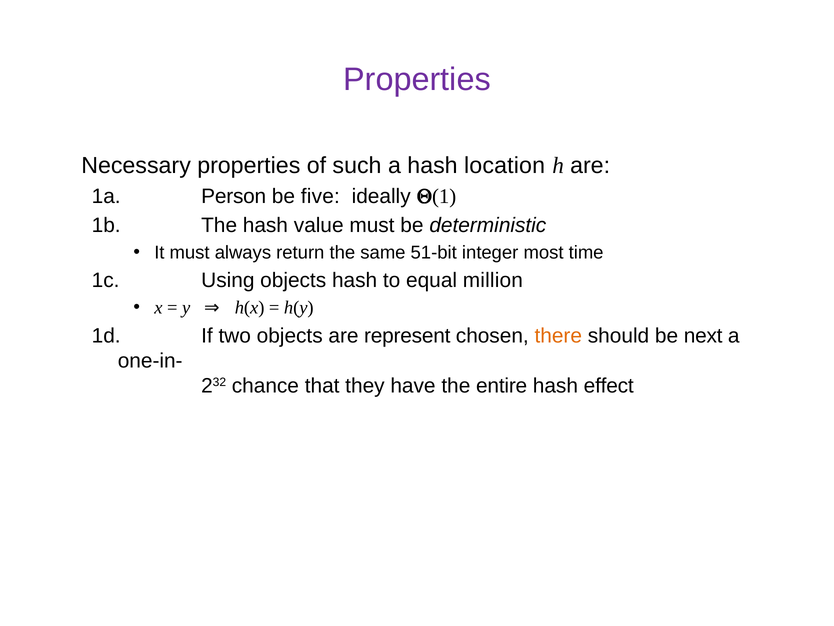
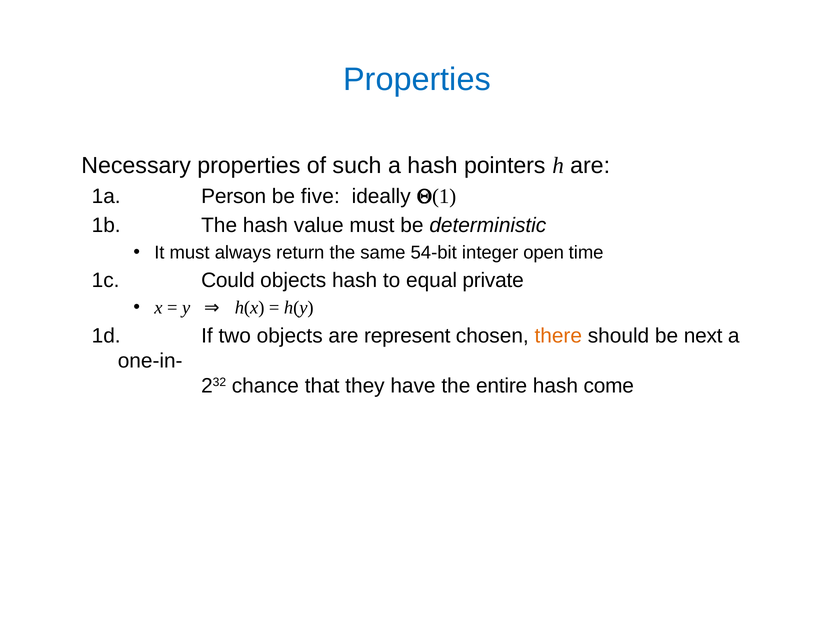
Properties at (417, 79) colour: purple -> blue
location: location -> pointers
51-bit: 51-bit -> 54-bit
most: most -> open
Using: Using -> Could
million: million -> private
effect: effect -> come
